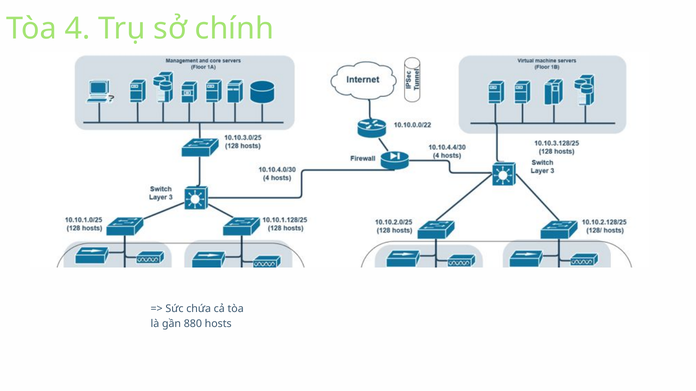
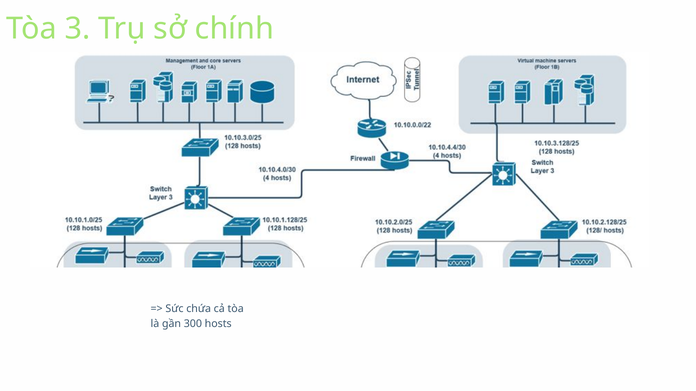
4: 4 -> 3
880: 880 -> 300
